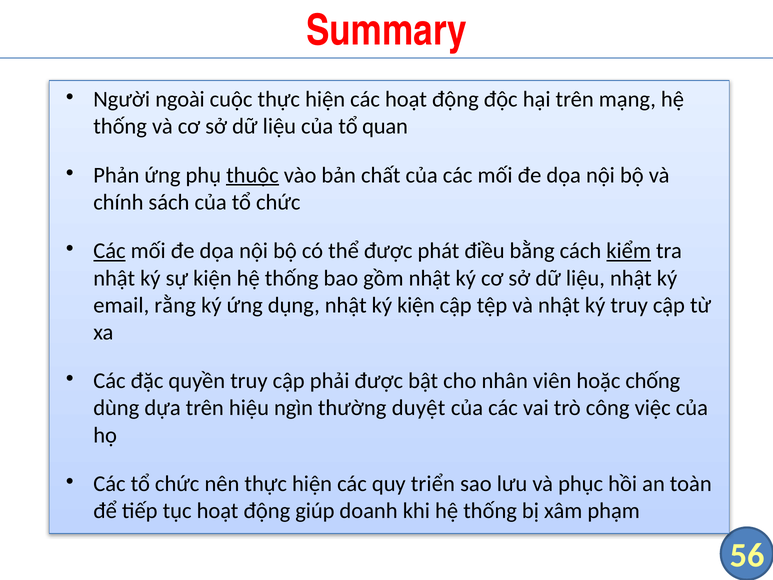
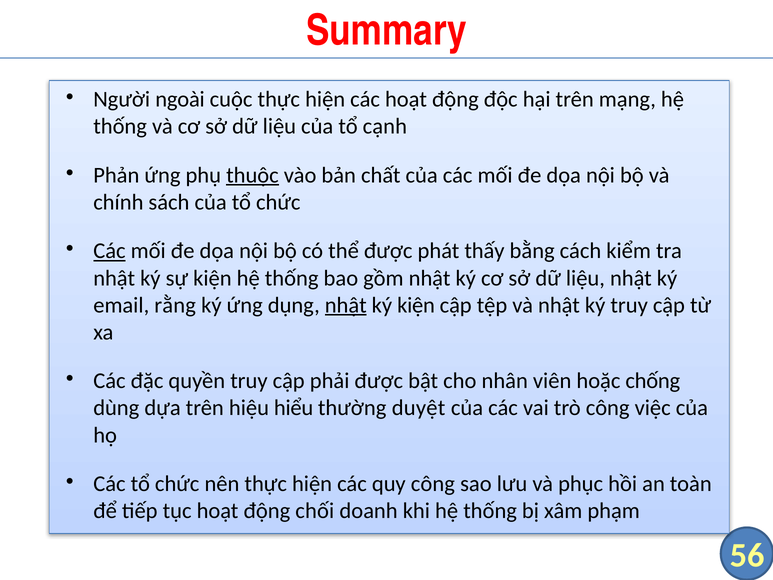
quan: quan -> cạnh
điều: điều -> thấy
kiểm underline: present -> none
nhật at (346, 305) underline: none -> present
ngìn: ngìn -> hiểu
quy triển: triển -> công
giúp: giúp -> chối
